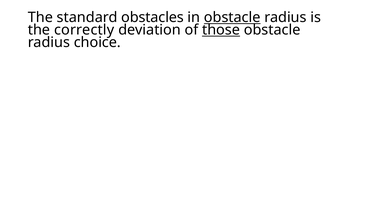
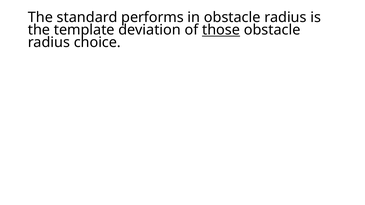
obstacles: obstacles -> performs
obstacle at (232, 18) underline: present -> none
correctly: correctly -> template
